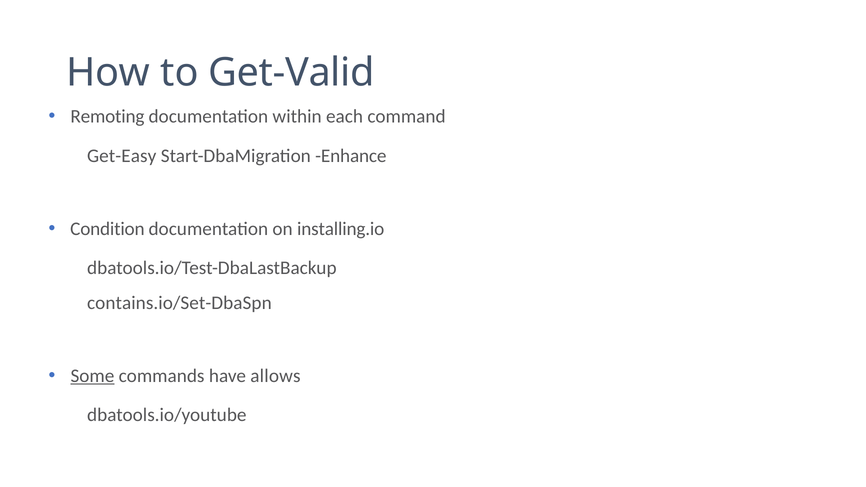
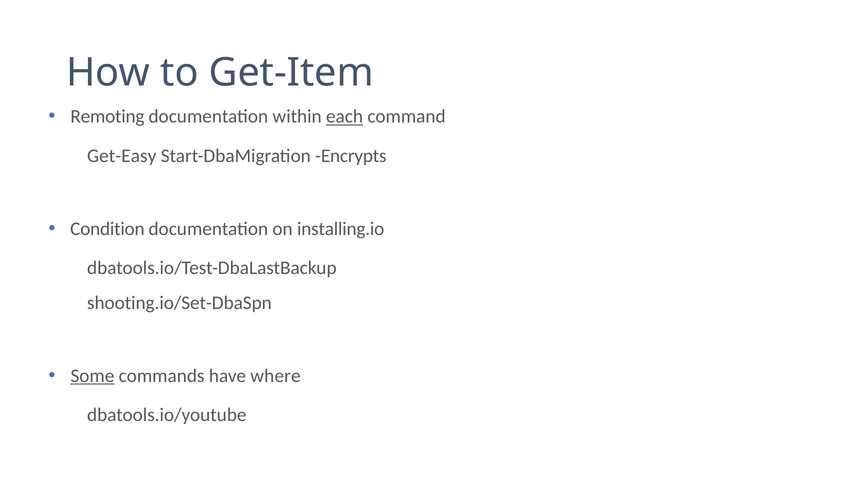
Get-Valid: Get-Valid -> Get-Item
each underline: none -> present
Enhance: Enhance -> Encrypts
contains.io/Set-DbaSpn: contains.io/Set-DbaSpn -> shooting.io/Set-DbaSpn
allows: allows -> where
